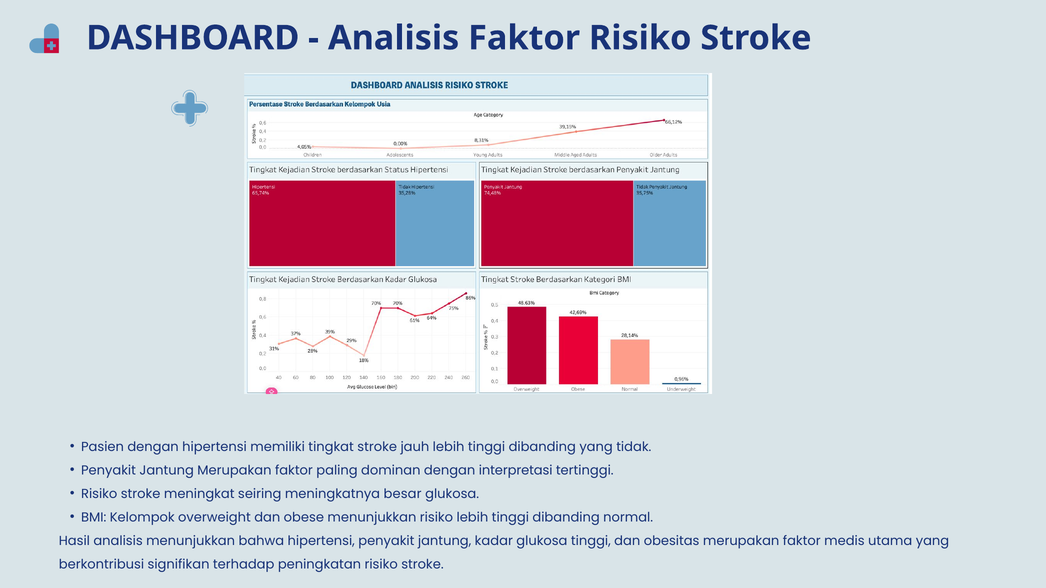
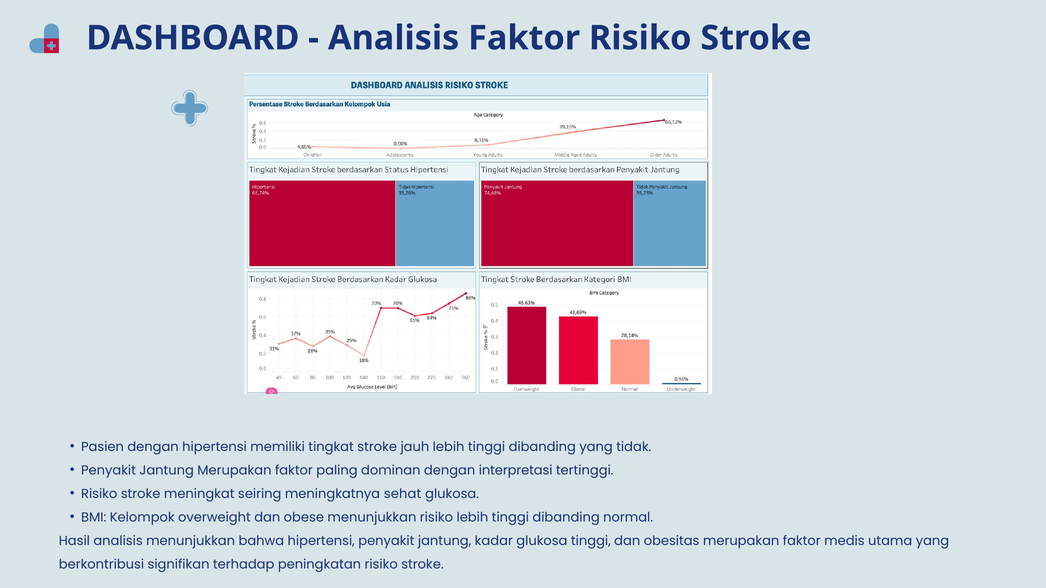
besar: besar -> sehat
